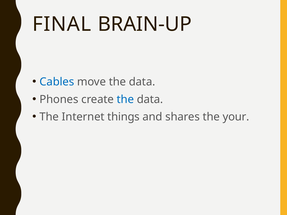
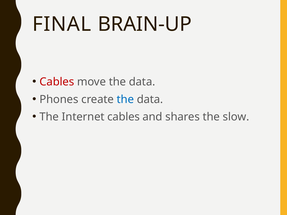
Cables at (57, 82) colour: blue -> red
Internet things: things -> cables
your: your -> slow
